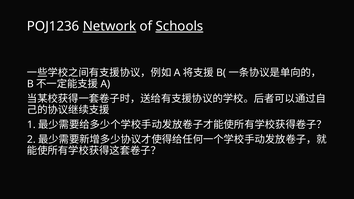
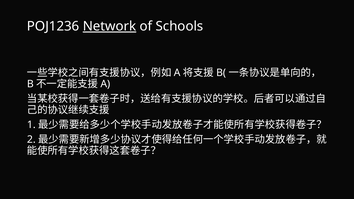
Schools underline: present -> none
